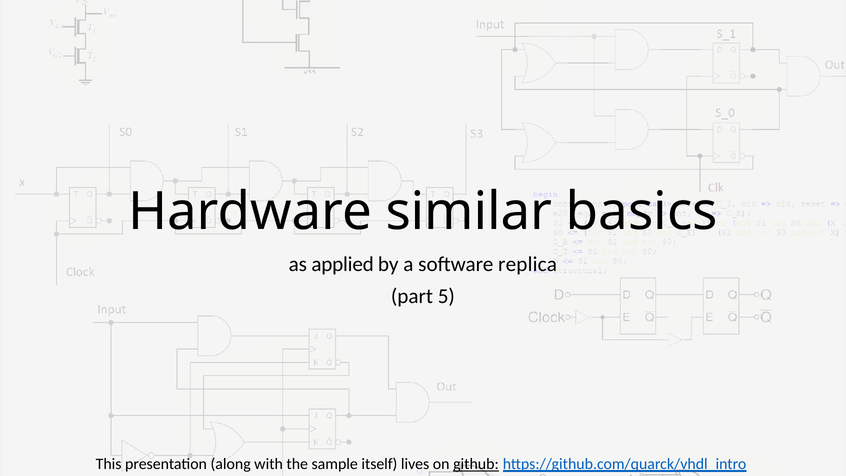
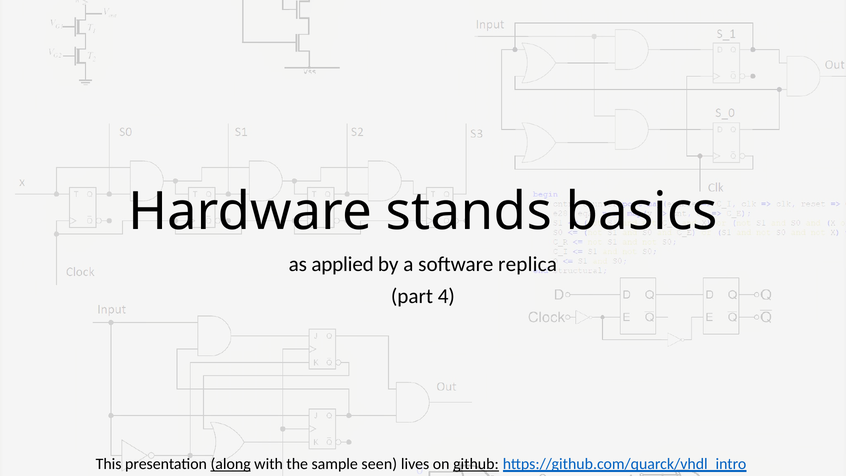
similar: similar -> stands
5: 5 -> 4
along underline: none -> present
itself: itself -> seen
